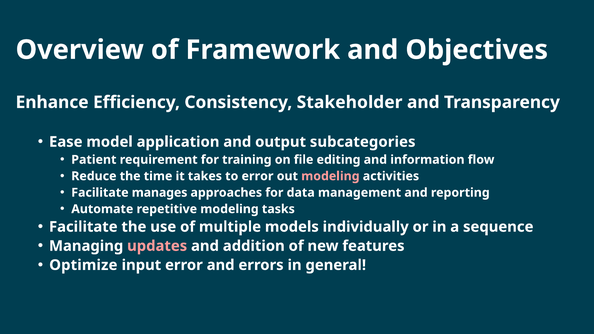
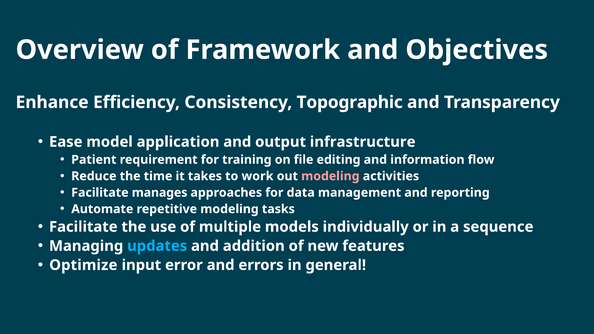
Stakeholder: Stakeholder -> Topographic
subcategories: subcategories -> infrastructure
to error: error -> work
updates colour: pink -> light blue
